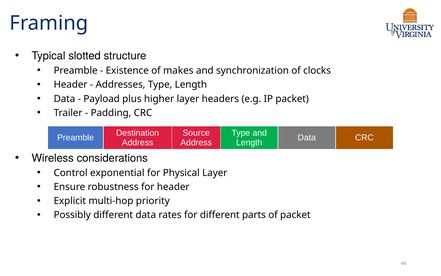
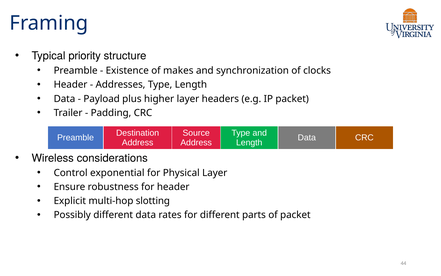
slotted: slotted -> priority
priority: priority -> slotting
